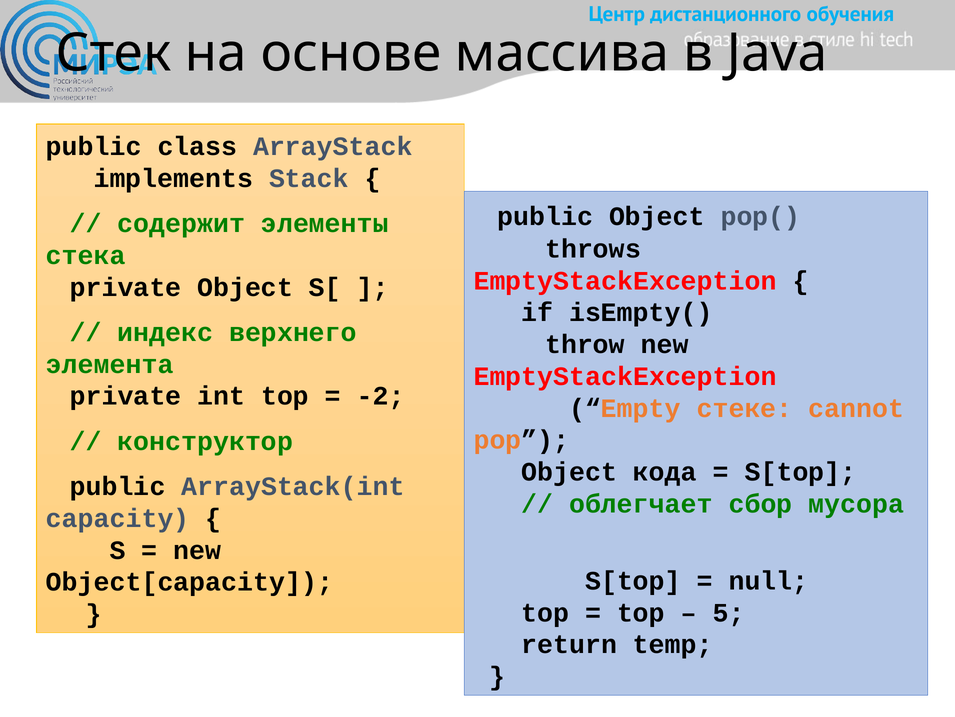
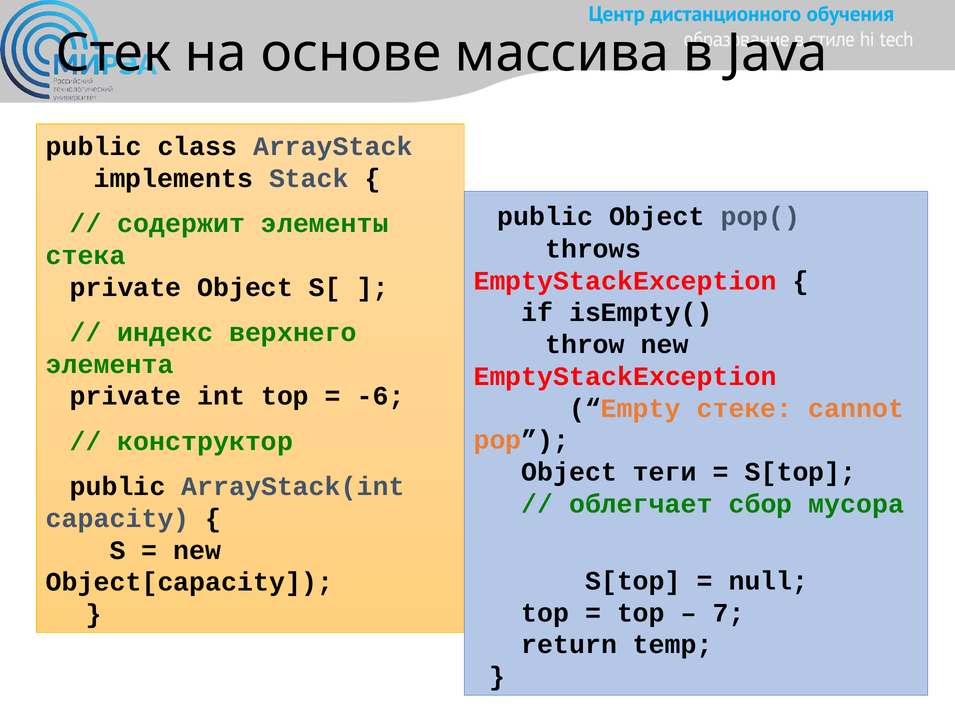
-2: -2 -> -6
кода: кода -> теги
5: 5 -> 7
